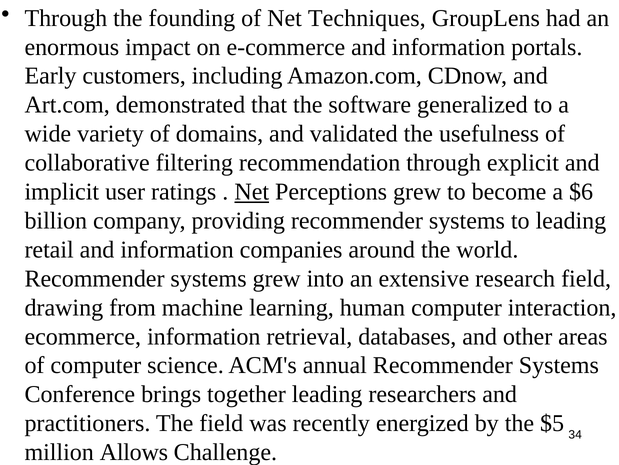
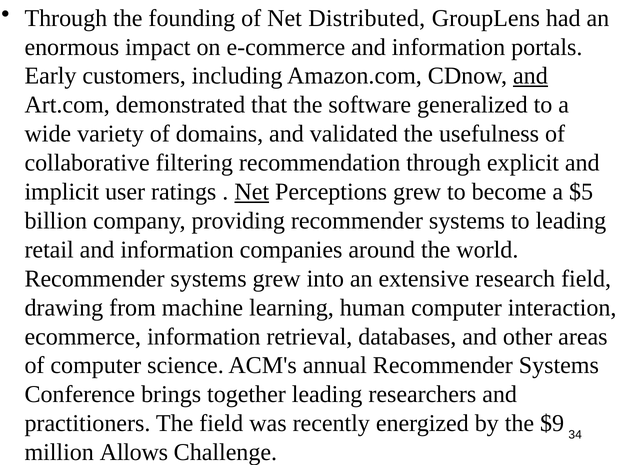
Techniques: Techniques -> Distributed
and at (530, 76) underline: none -> present
$6: $6 -> $5
$5: $5 -> $9
